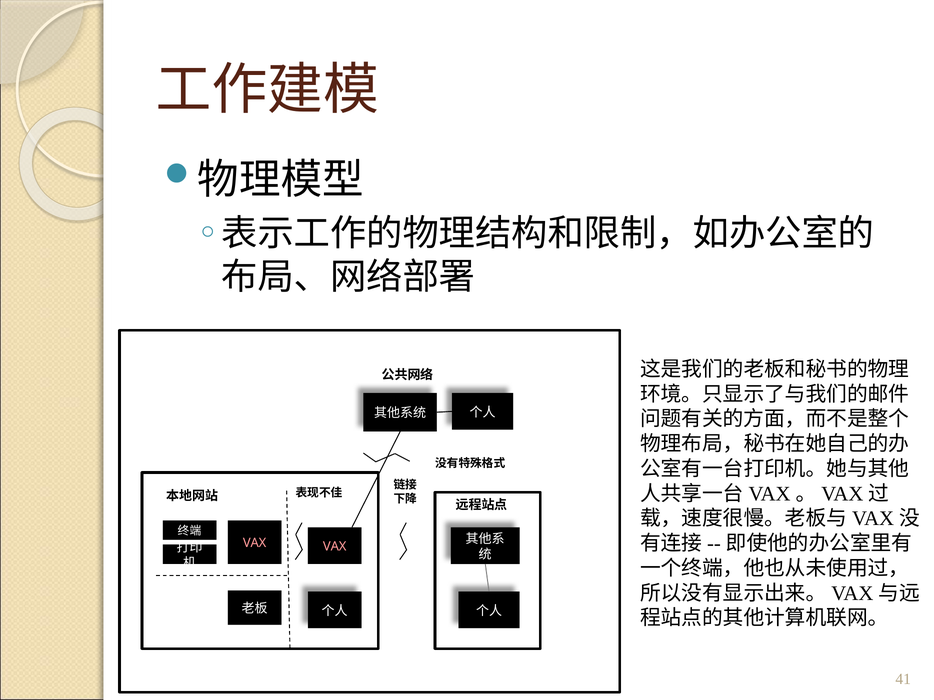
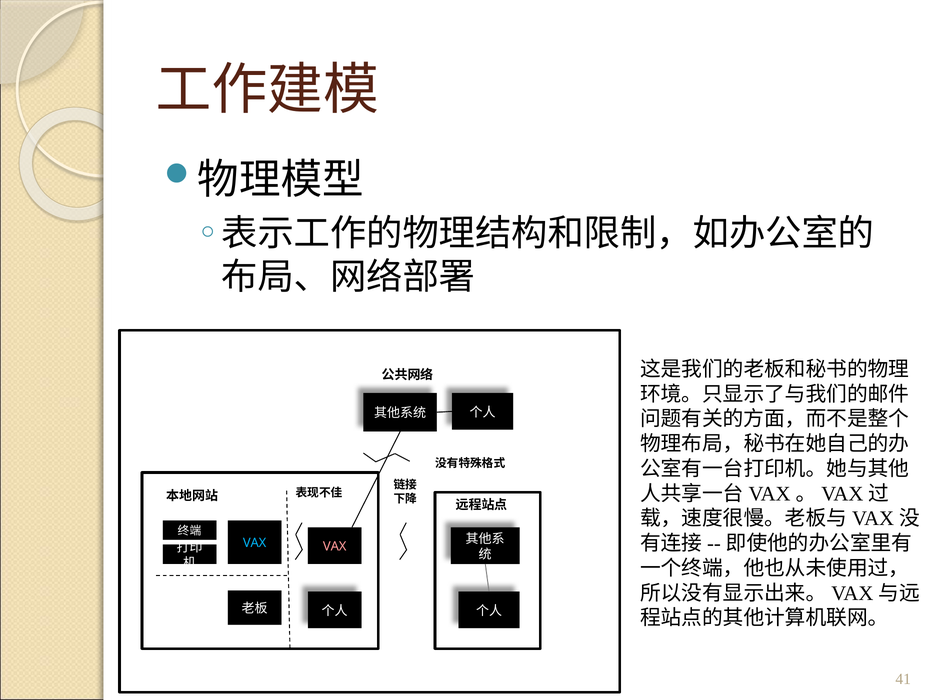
VAX at (255, 543) colour: pink -> light blue
